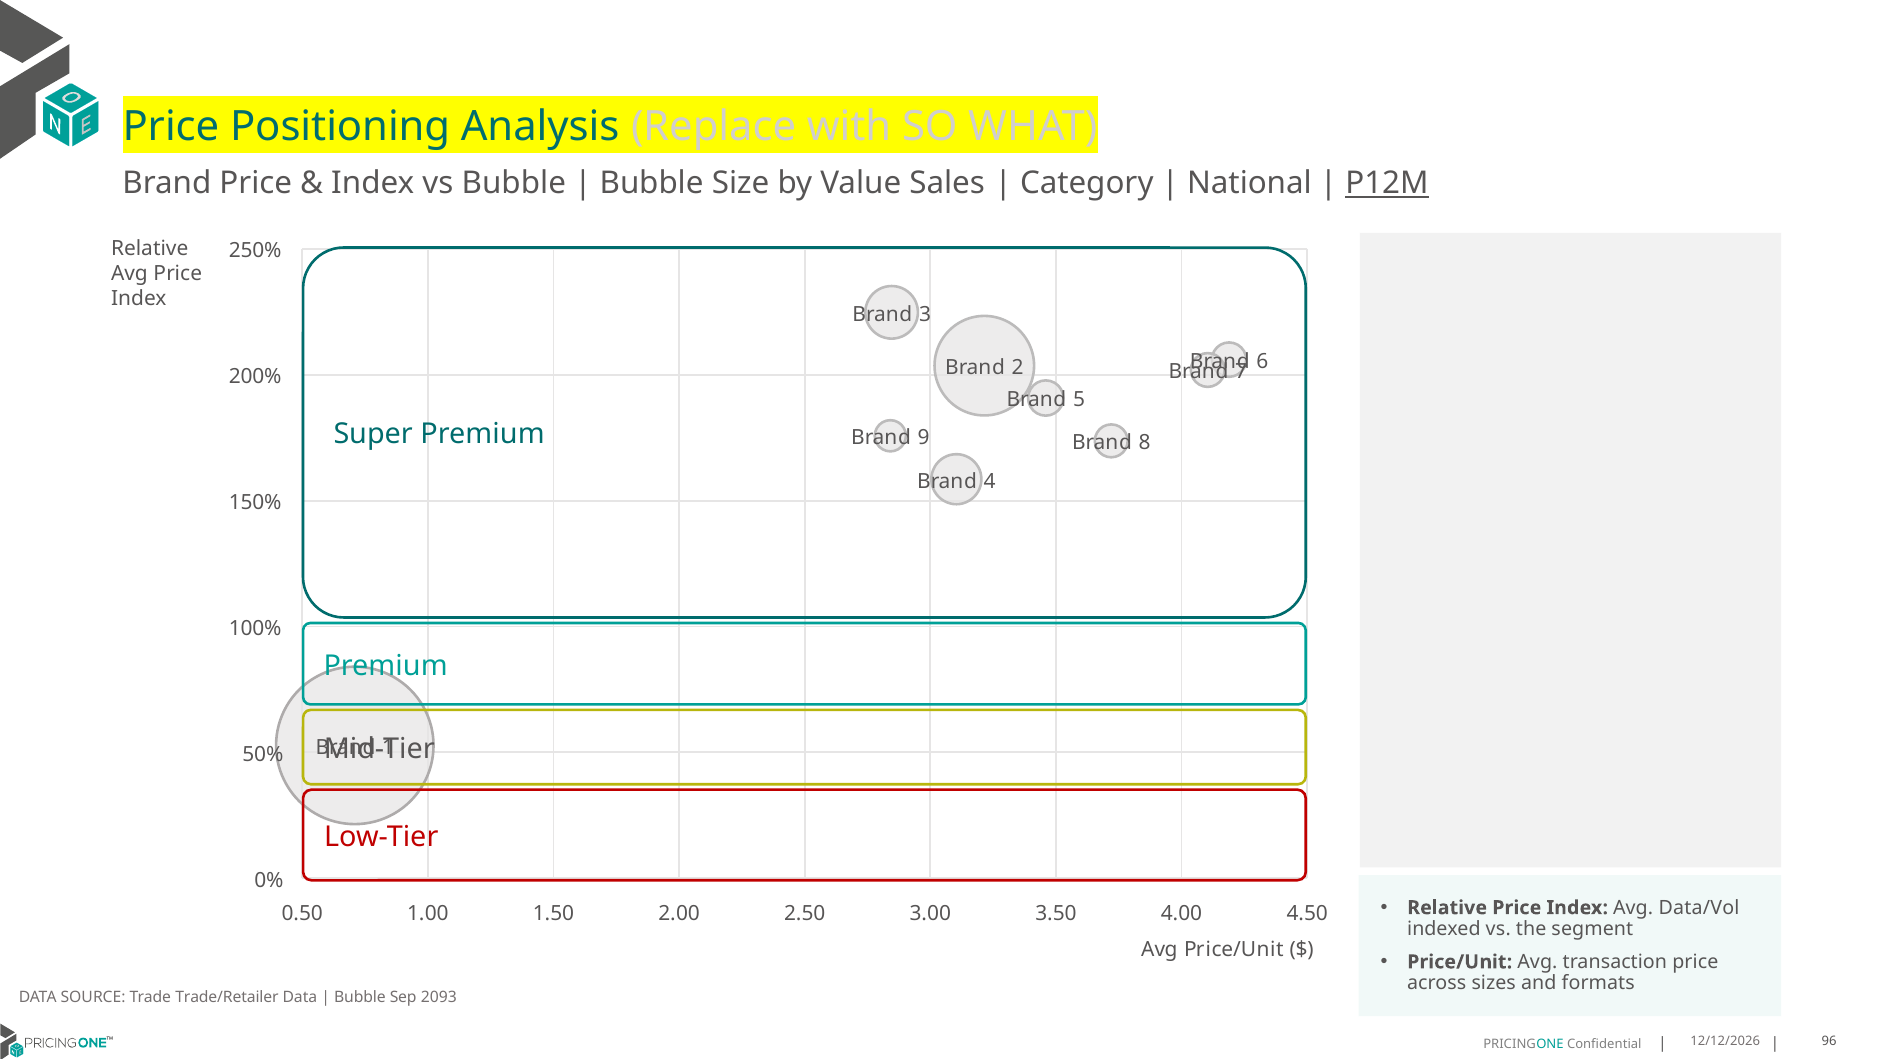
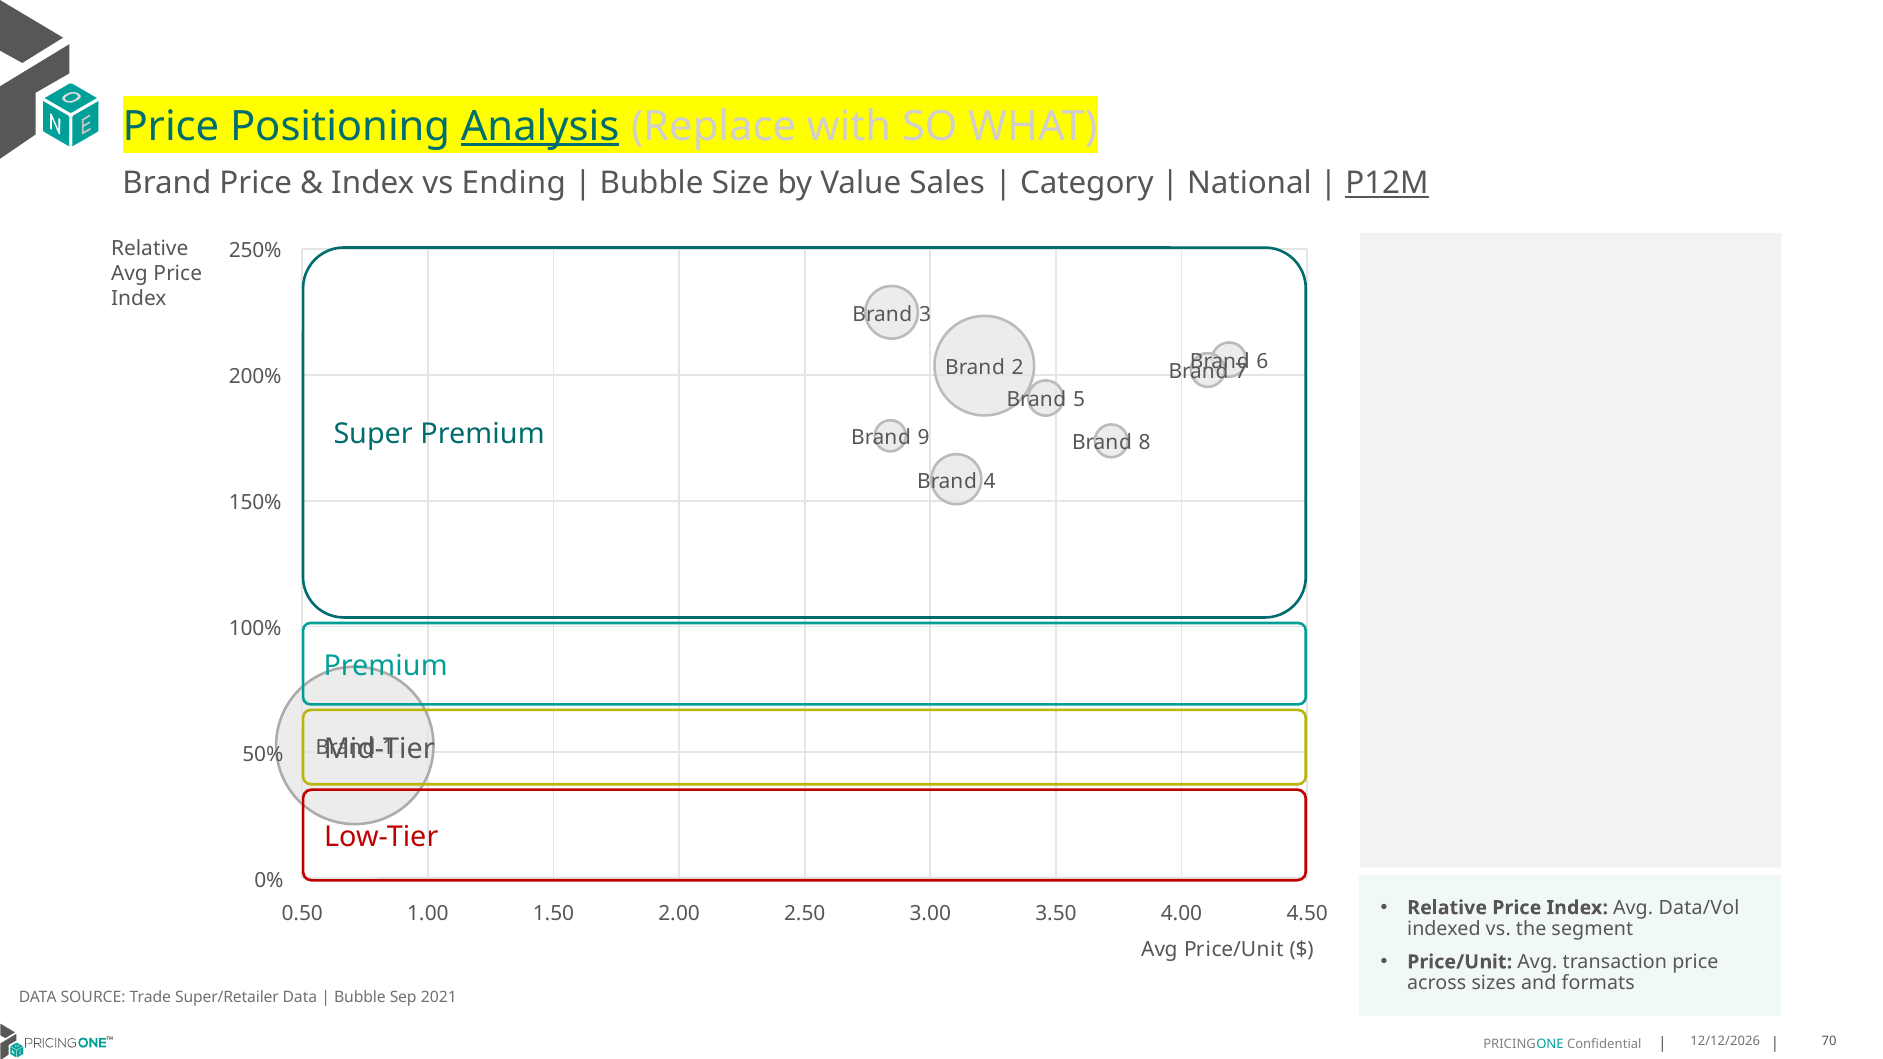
Analysis underline: none -> present
vs Bubble: Bubble -> Ending
Trade/Retailer: Trade/Retailer -> Super/Retailer
2093: 2093 -> 2021
96: 96 -> 70
